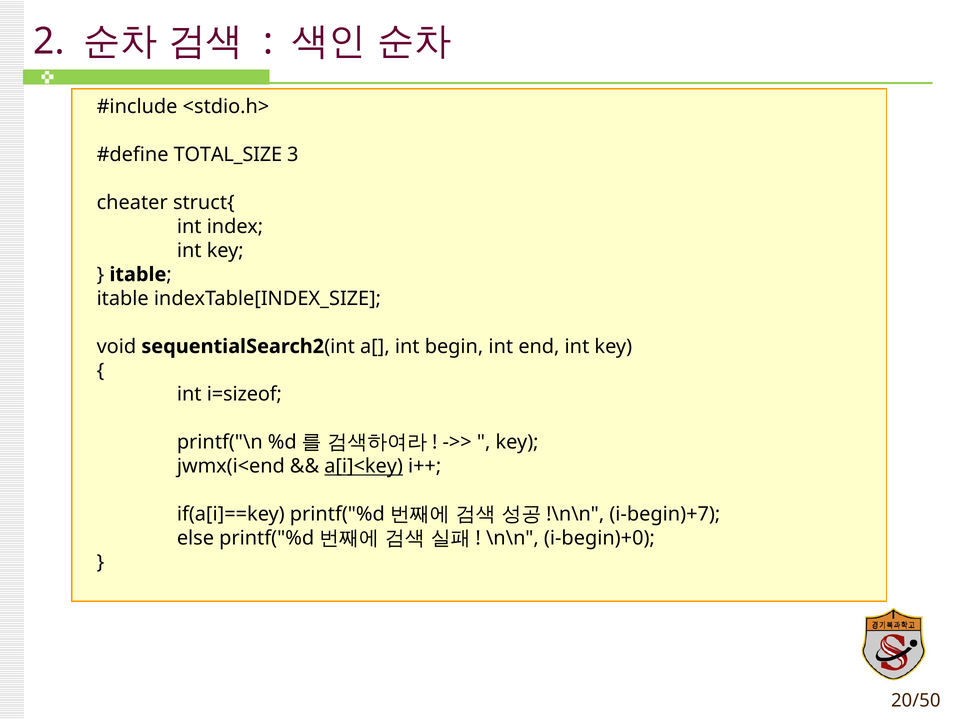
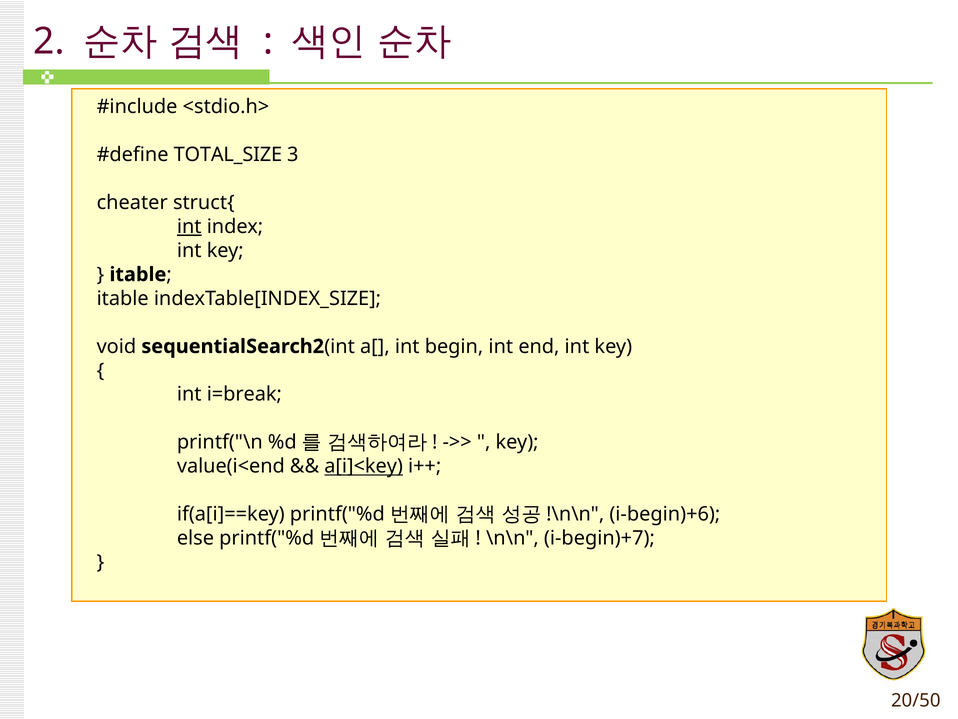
int at (189, 226) underline: none -> present
i=sizeof: i=sizeof -> i=break
jwmx(i<end: jwmx(i<end -> value(i<end
i-begin)+7: i-begin)+7 -> i-begin)+6
i-begin)+0: i-begin)+0 -> i-begin)+7
